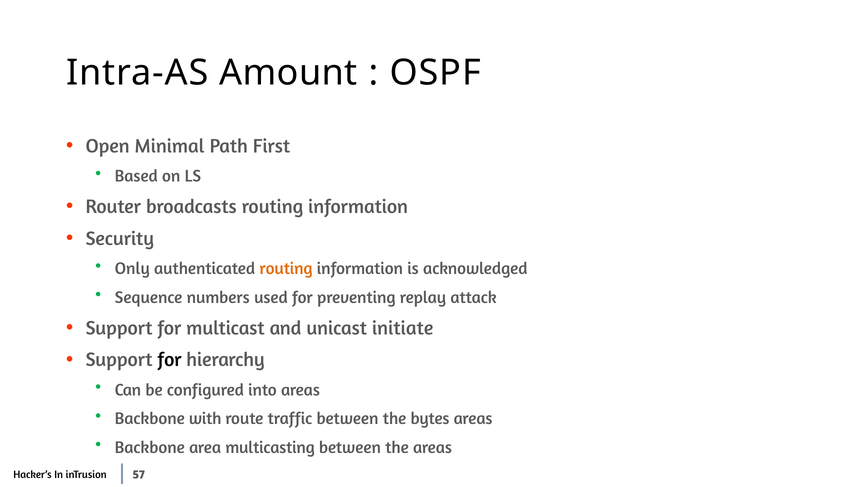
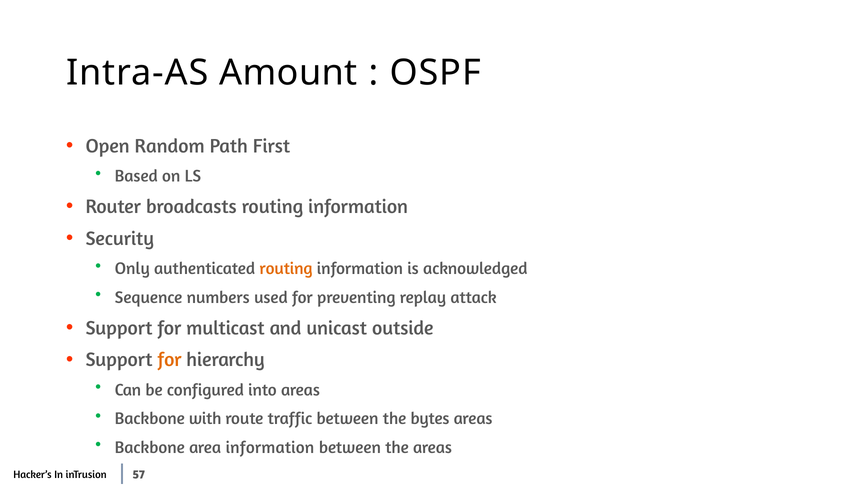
Minimal: Minimal -> Random
initiate: initiate -> outside
for at (170, 360) colour: black -> orange
area multicasting: multicasting -> information
